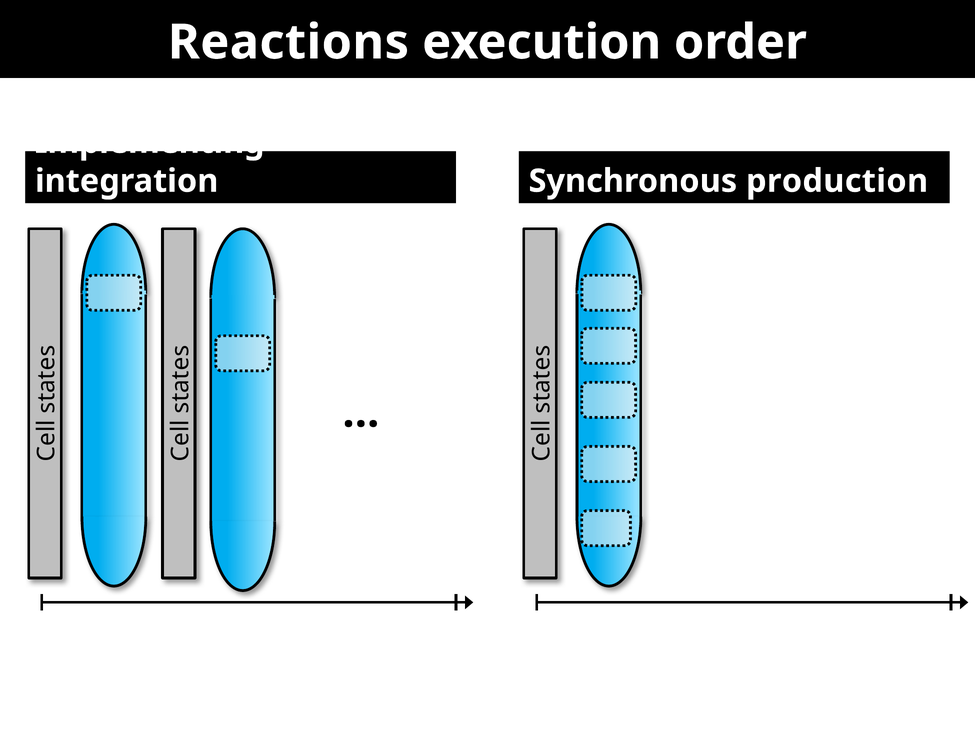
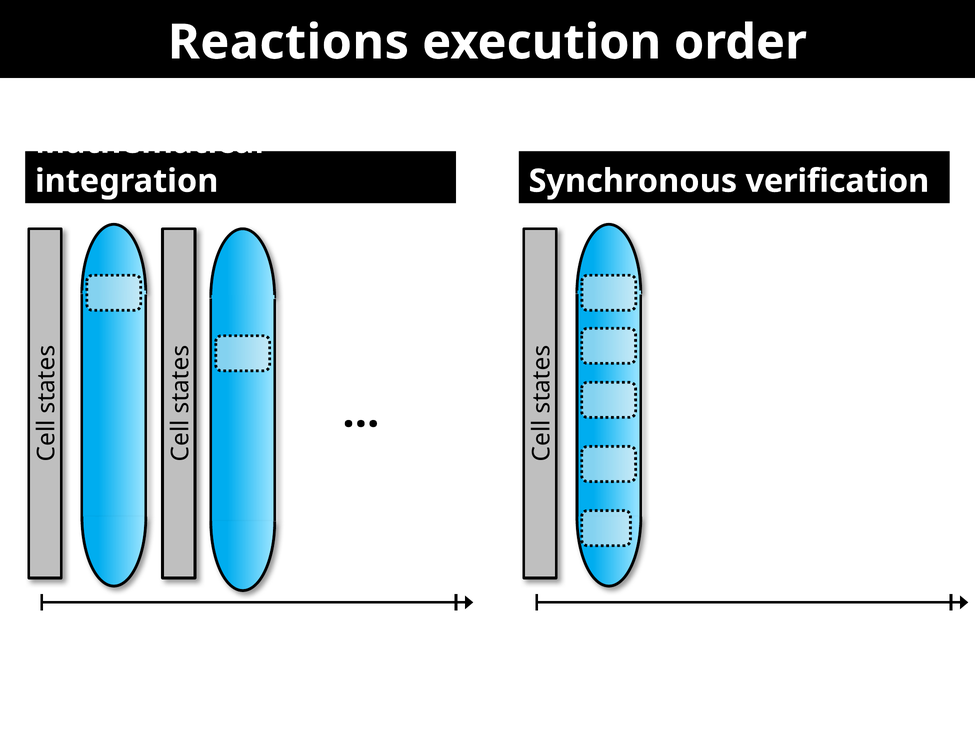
Implementing: Implementing -> Mathematical
production: production -> verification
